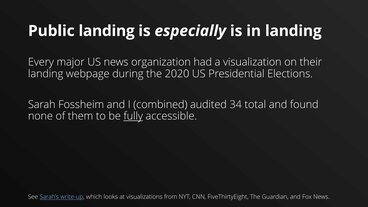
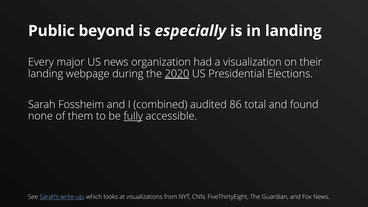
Public landing: landing -> beyond
2020 underline: none -> present
34: 34 -> 86
